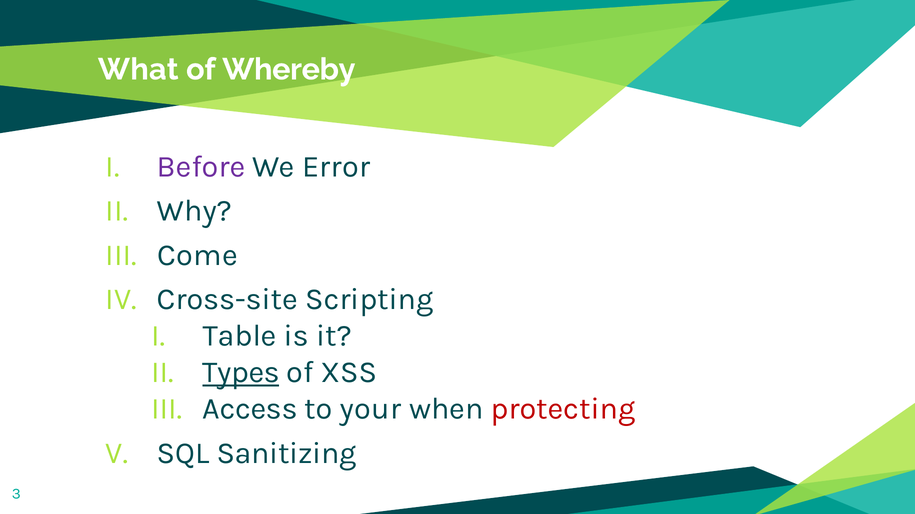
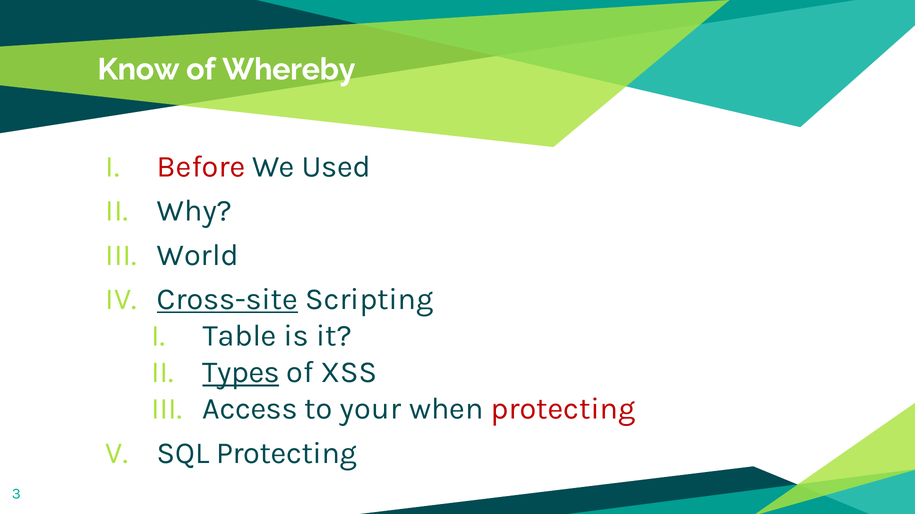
What: What -> Know
Before colour: purple -> red
Error: Error -> Used
Come: Come -> World
Cross-site underline: none -> present
SQL Sanitizing: Sanitizing -> Protecting
